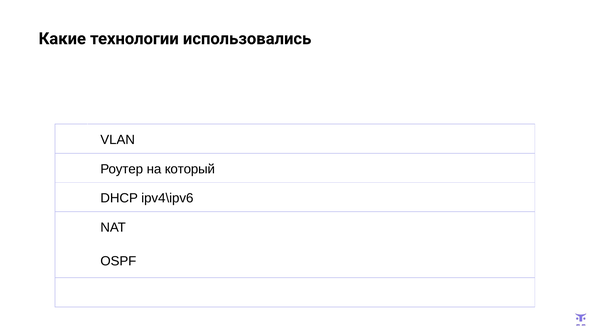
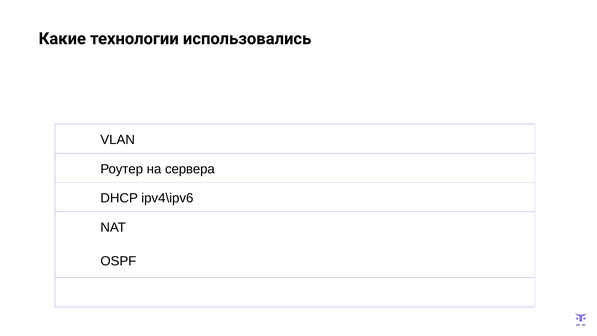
который: который -> сервера
